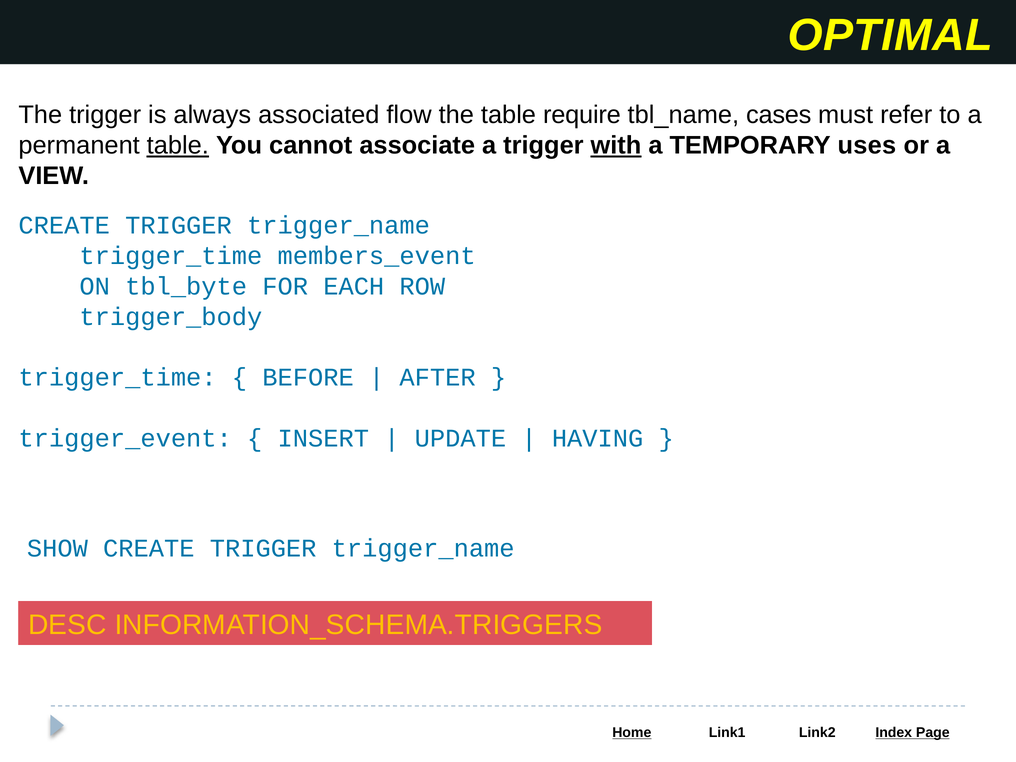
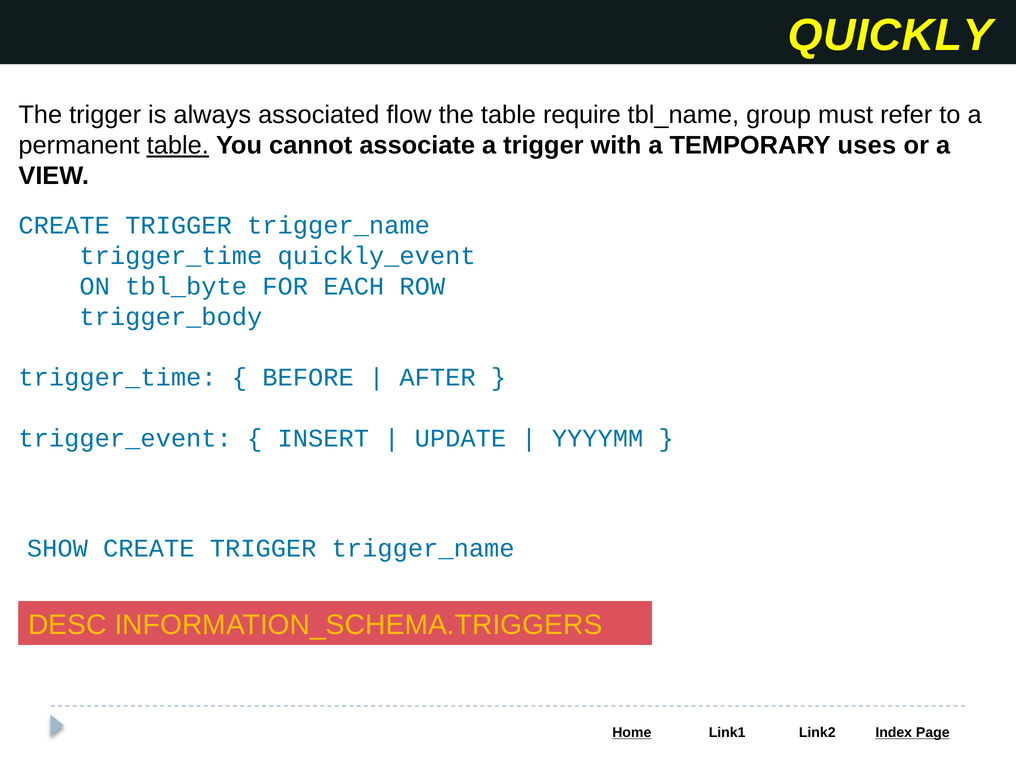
OPTIMAL: OPTIMAL -> QUICKLY
cases: cases -> group
with underline: present -> none
members_event: members_event -> quickly_event
HAVING: HAVING -> YYYYMM
